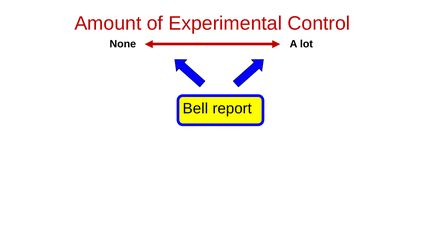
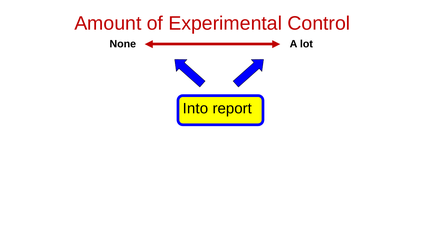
Bell: Bell -> Into
